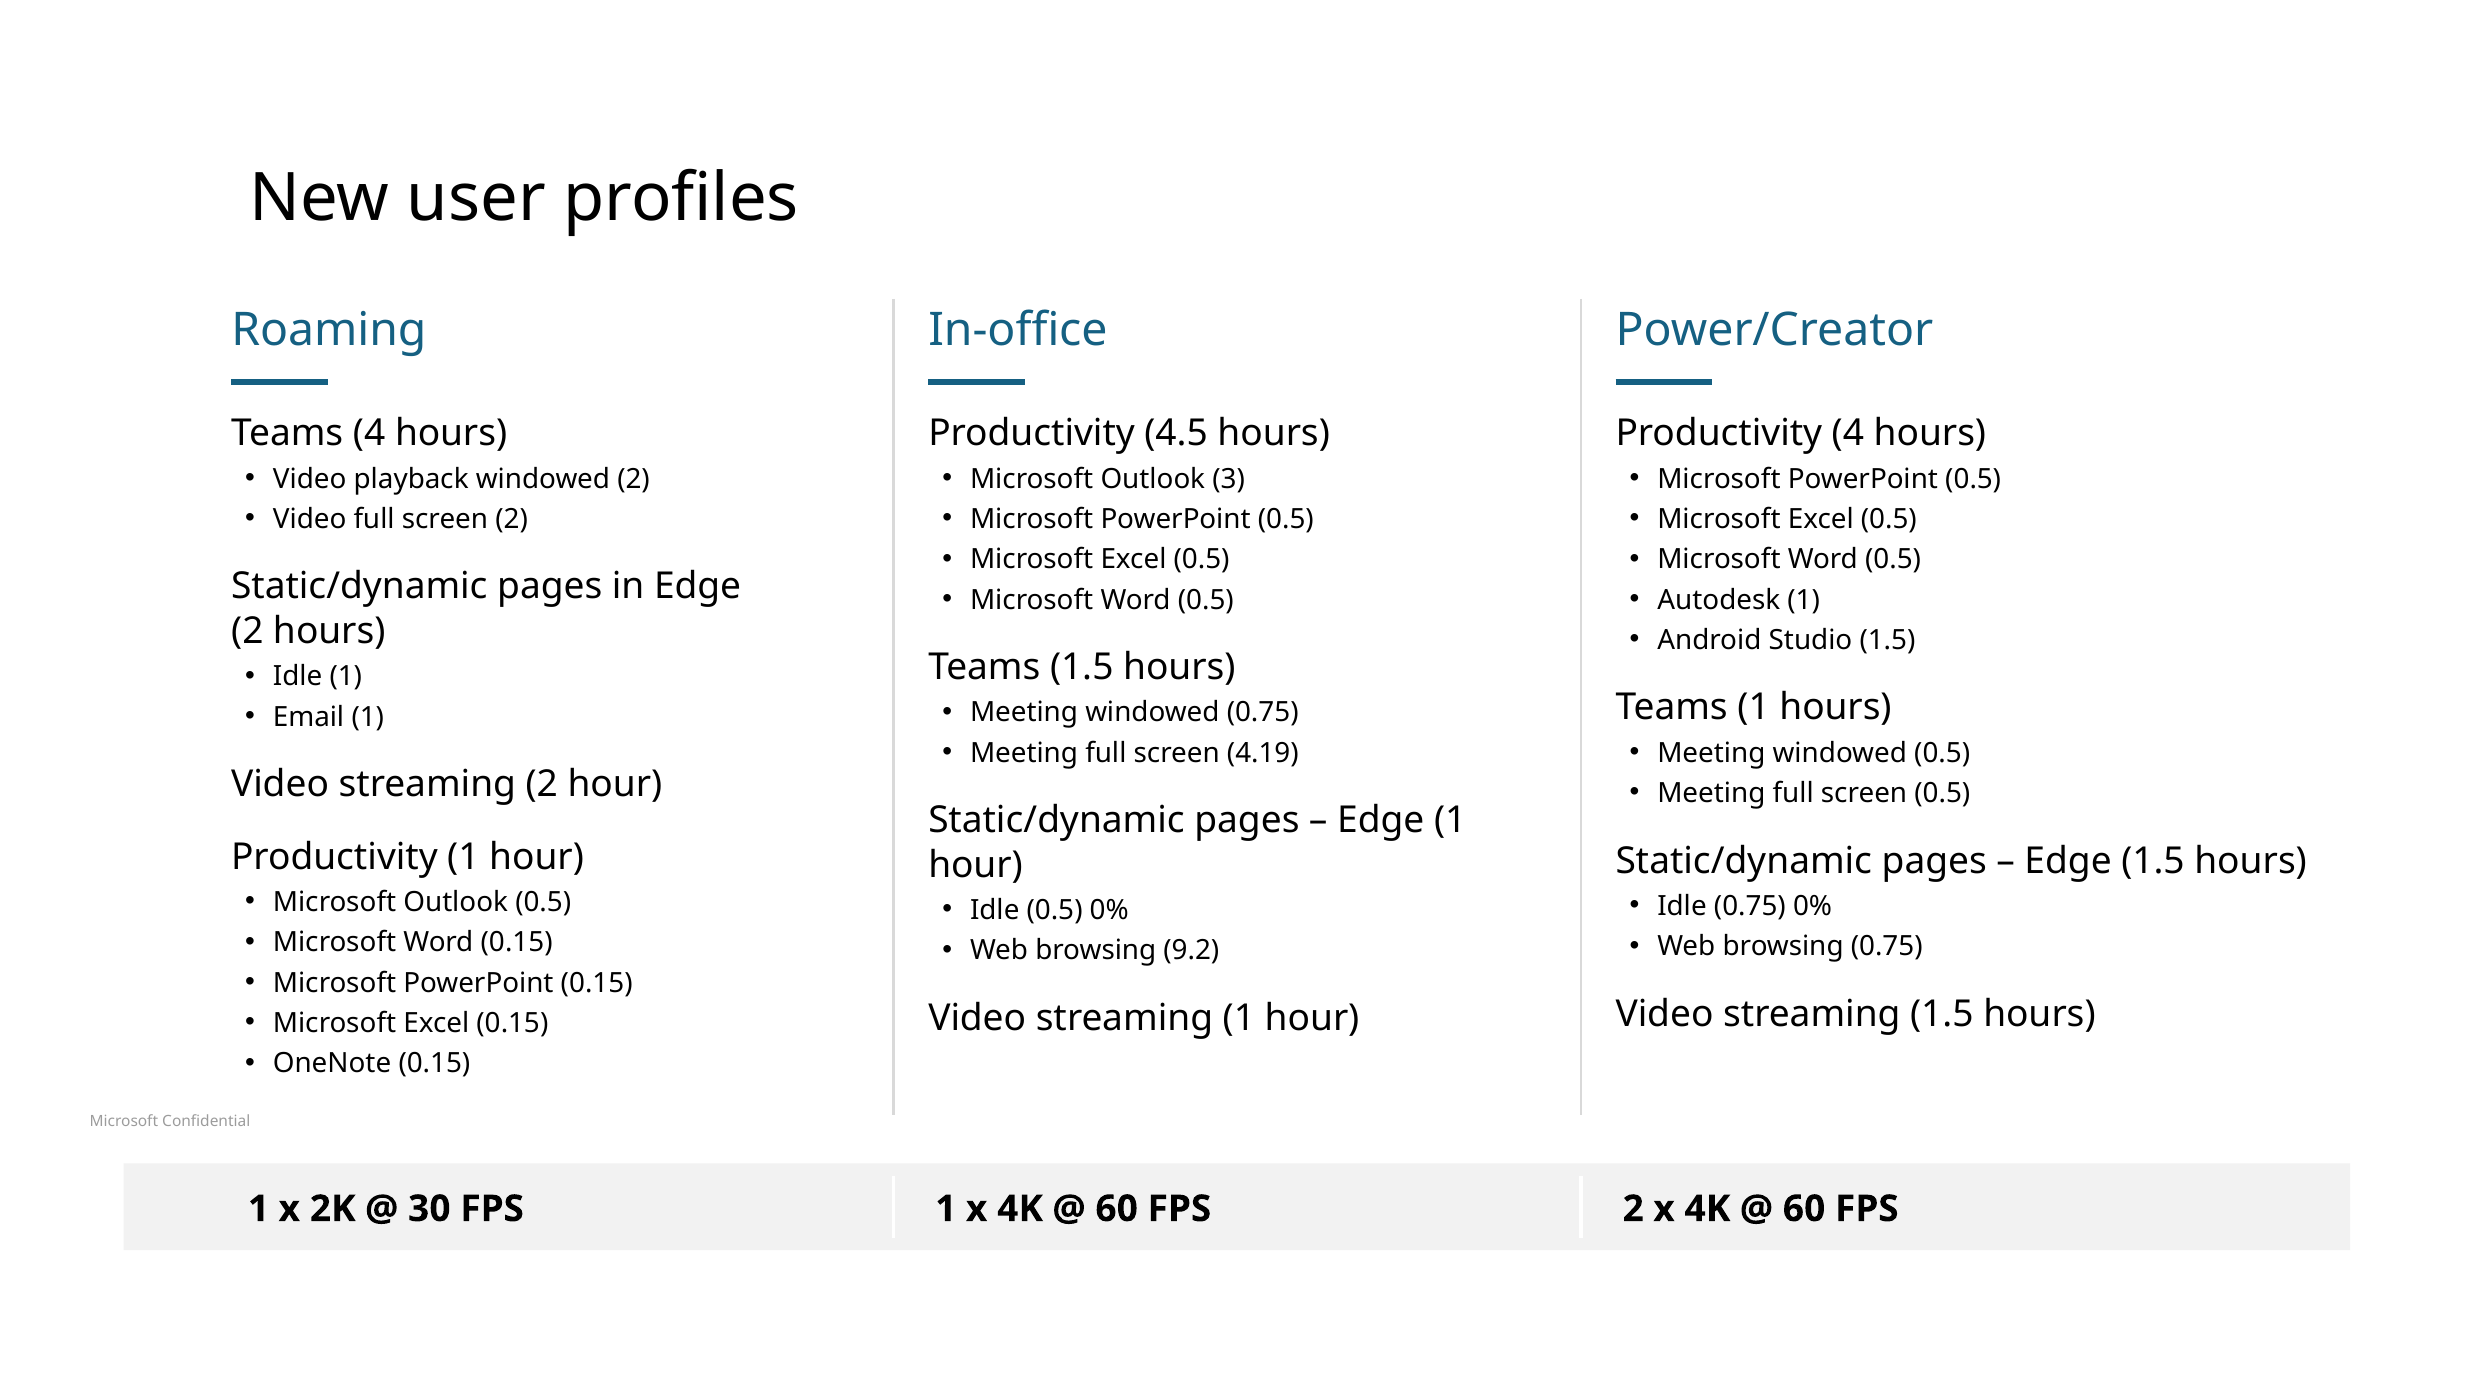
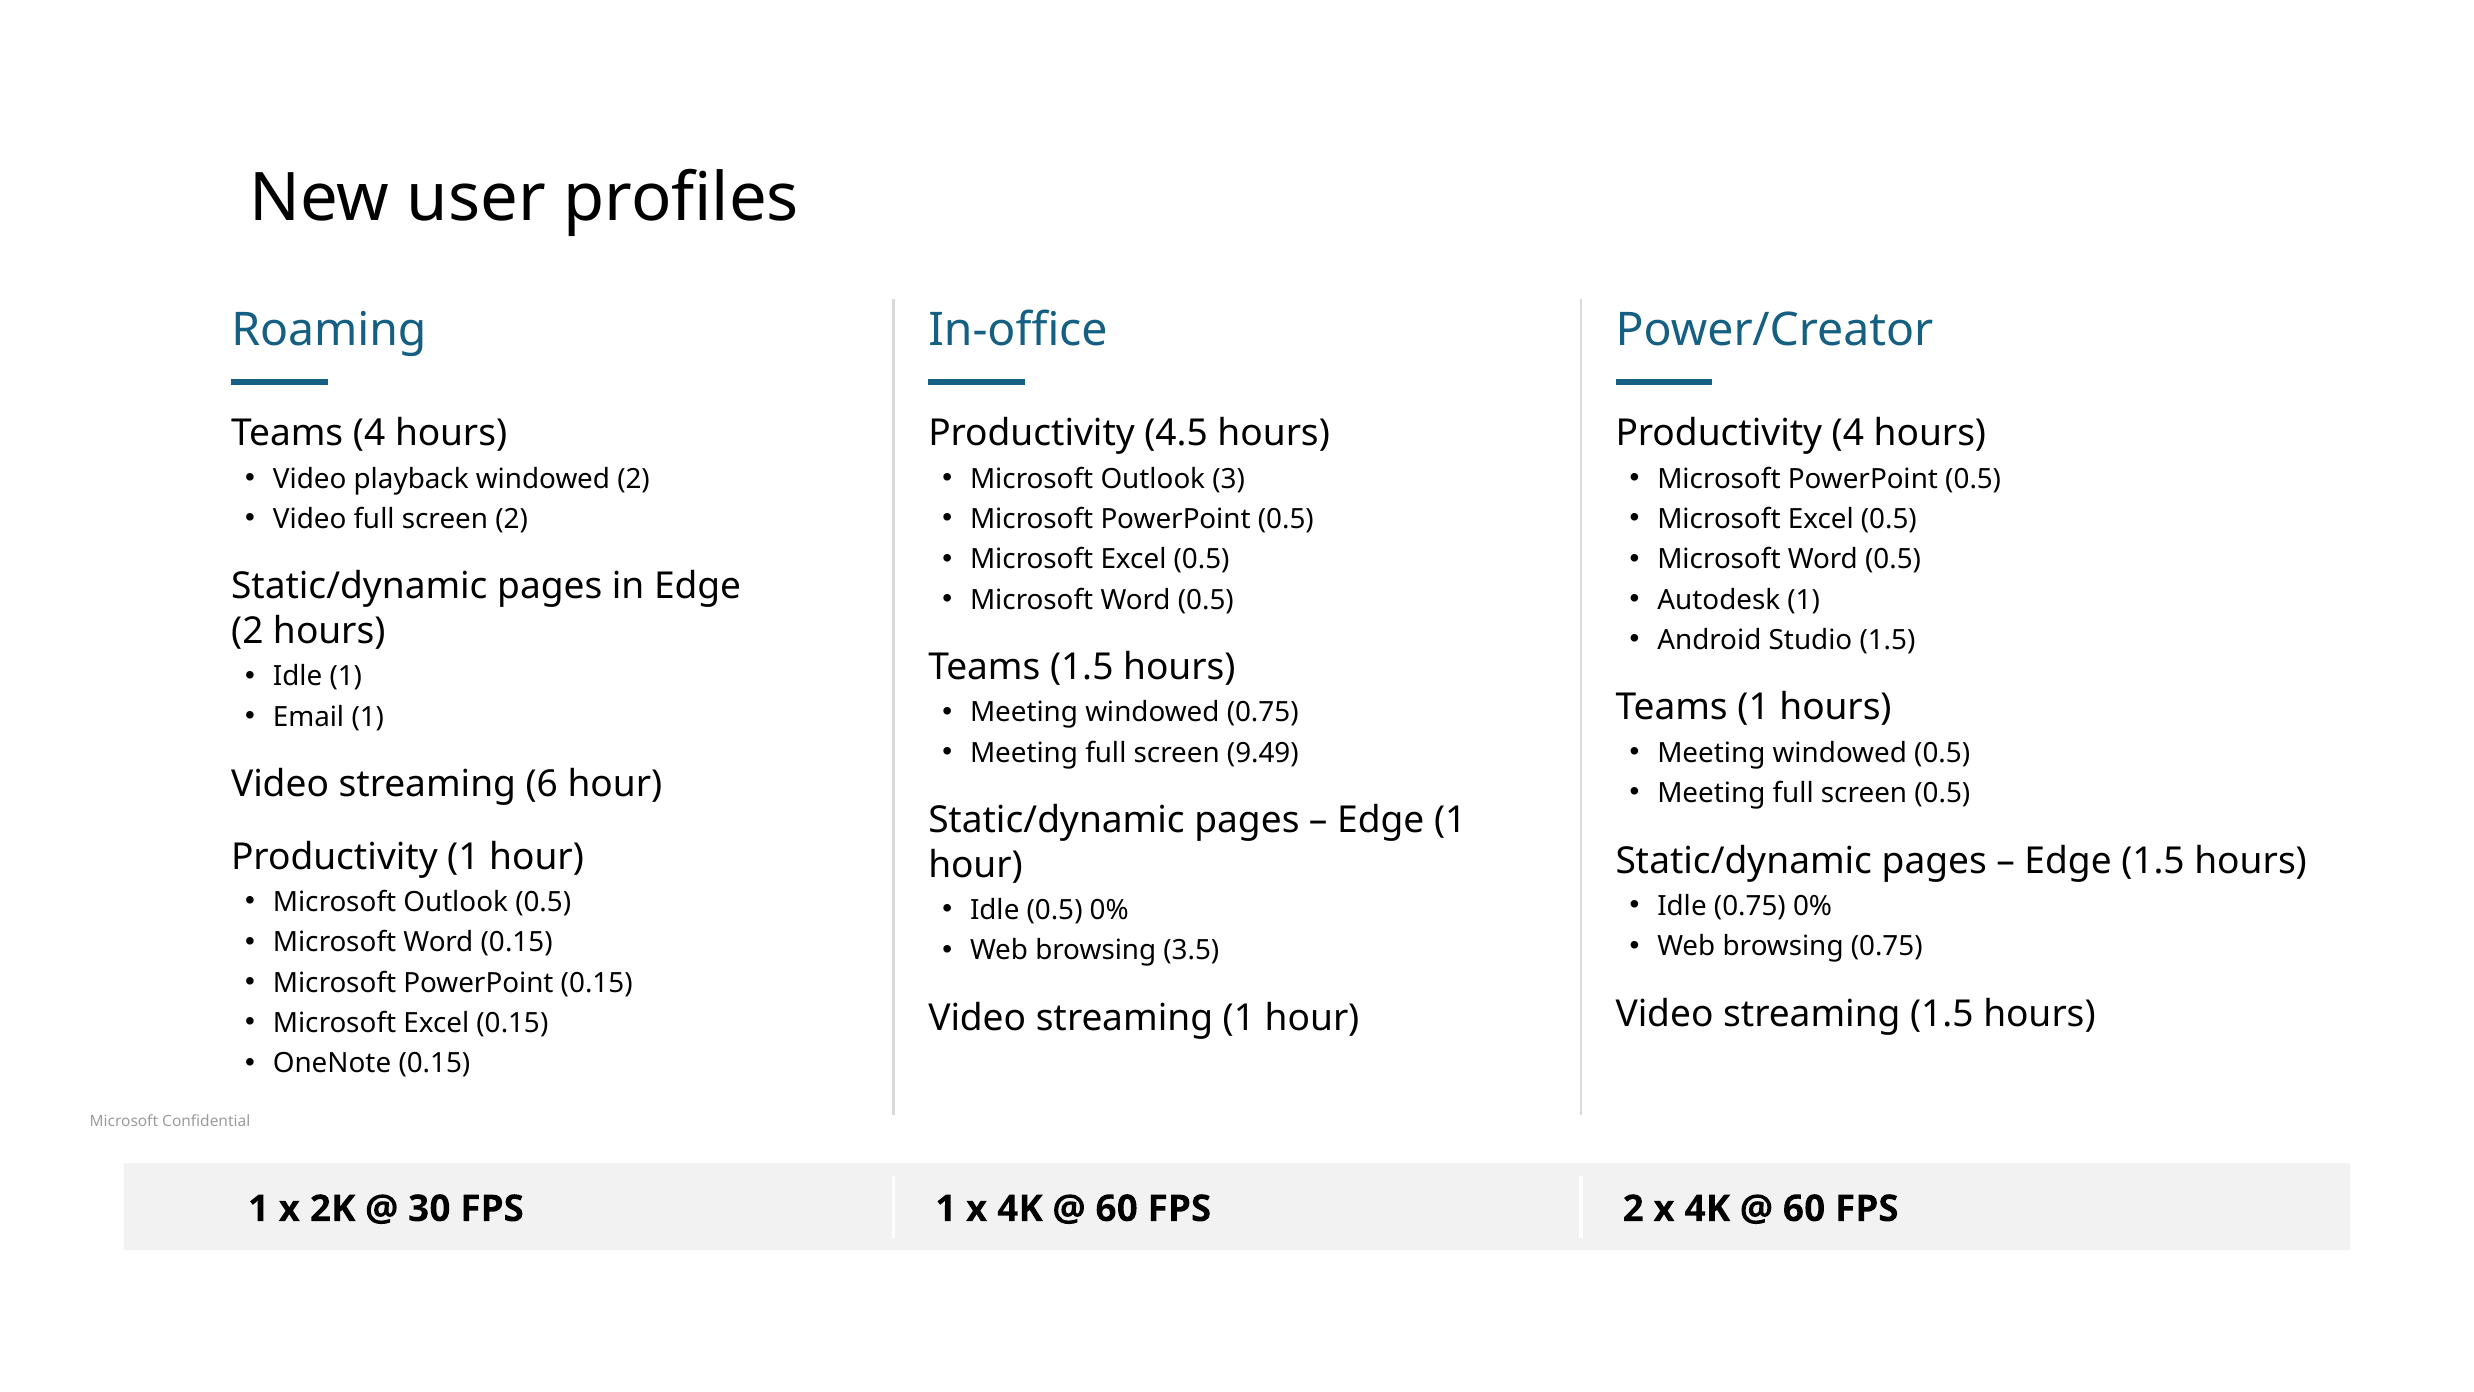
4.19: 4.19 -> 9.49
streaming 2: 2 -> 6
9.2: 9.2 -> 3.5
